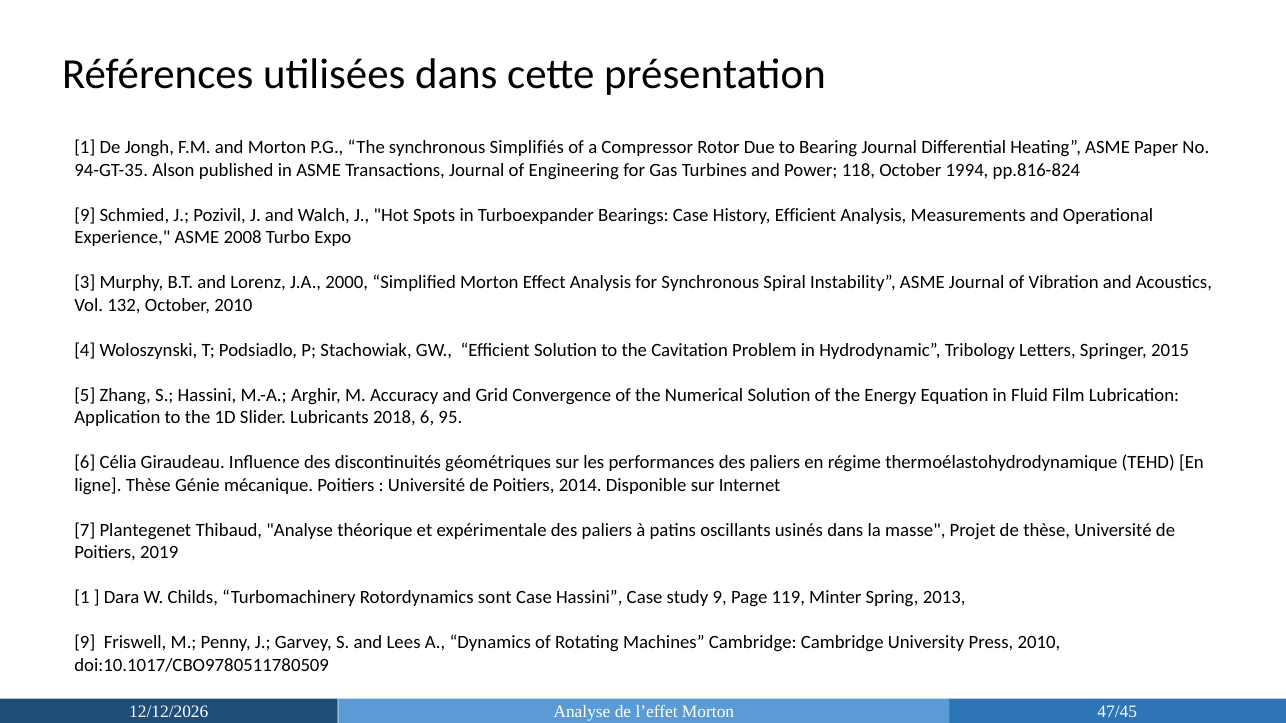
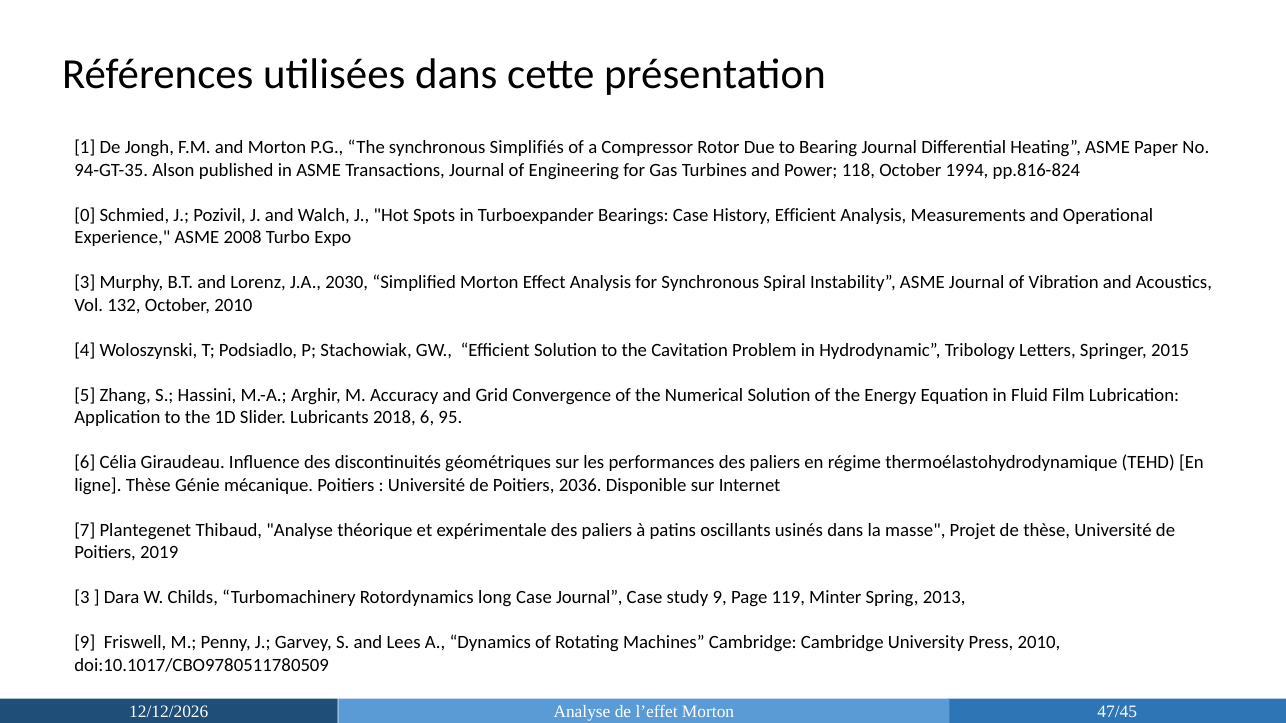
9 at (85, 215): 9 -> 0
2000: 2000 -> 2030
2014: 2014 -> 2036
1 at (82, 598): 1 -> 3
sont: sont -> long
Case Hassini: Hassini -> Journal
